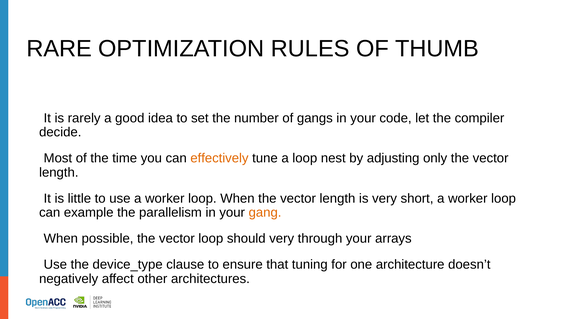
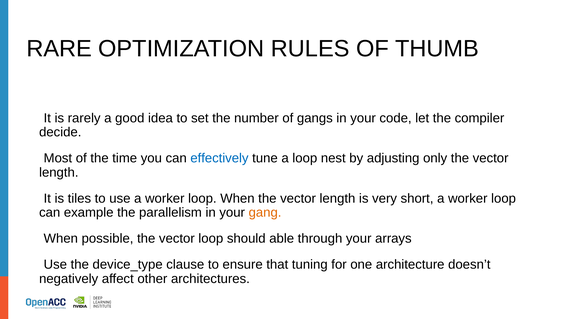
effectively colour: orange -> blue
little: little -> tiles
should very: very -> able
